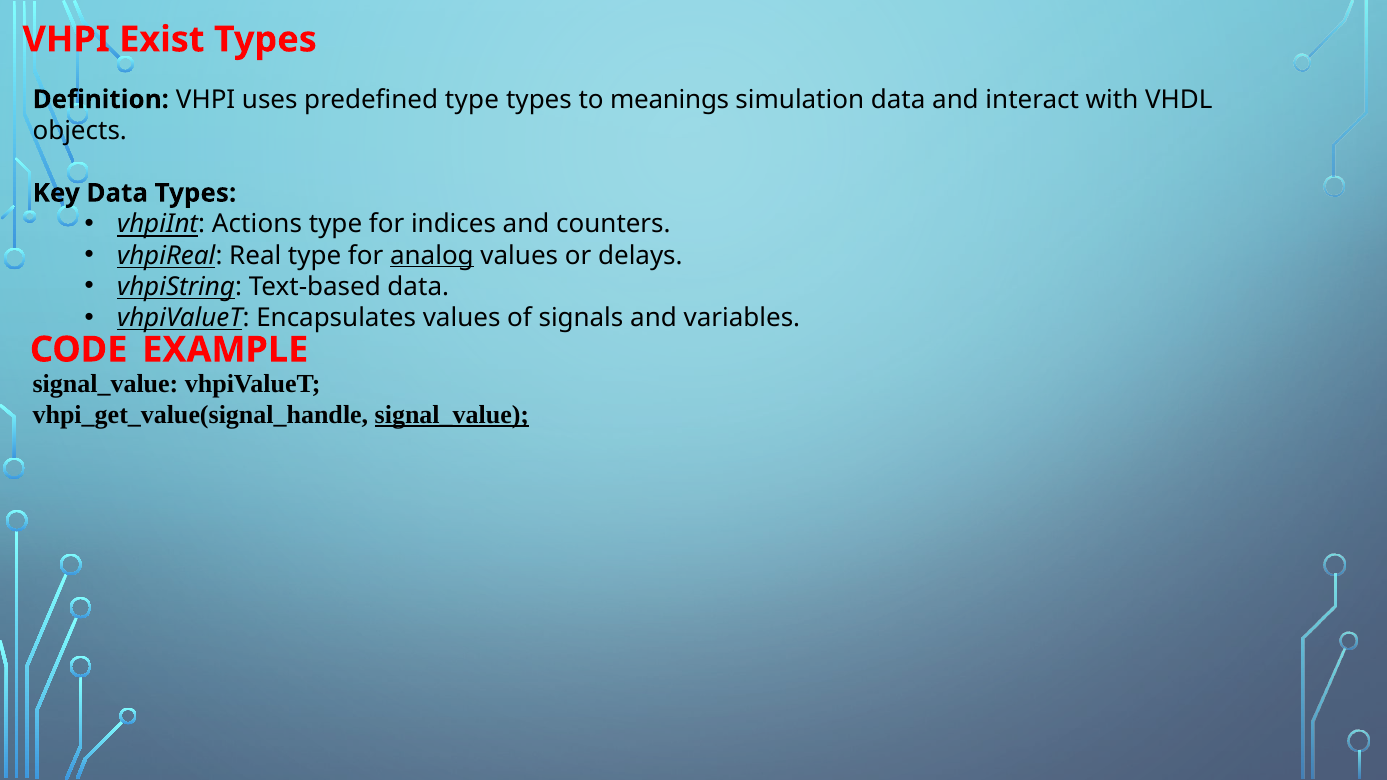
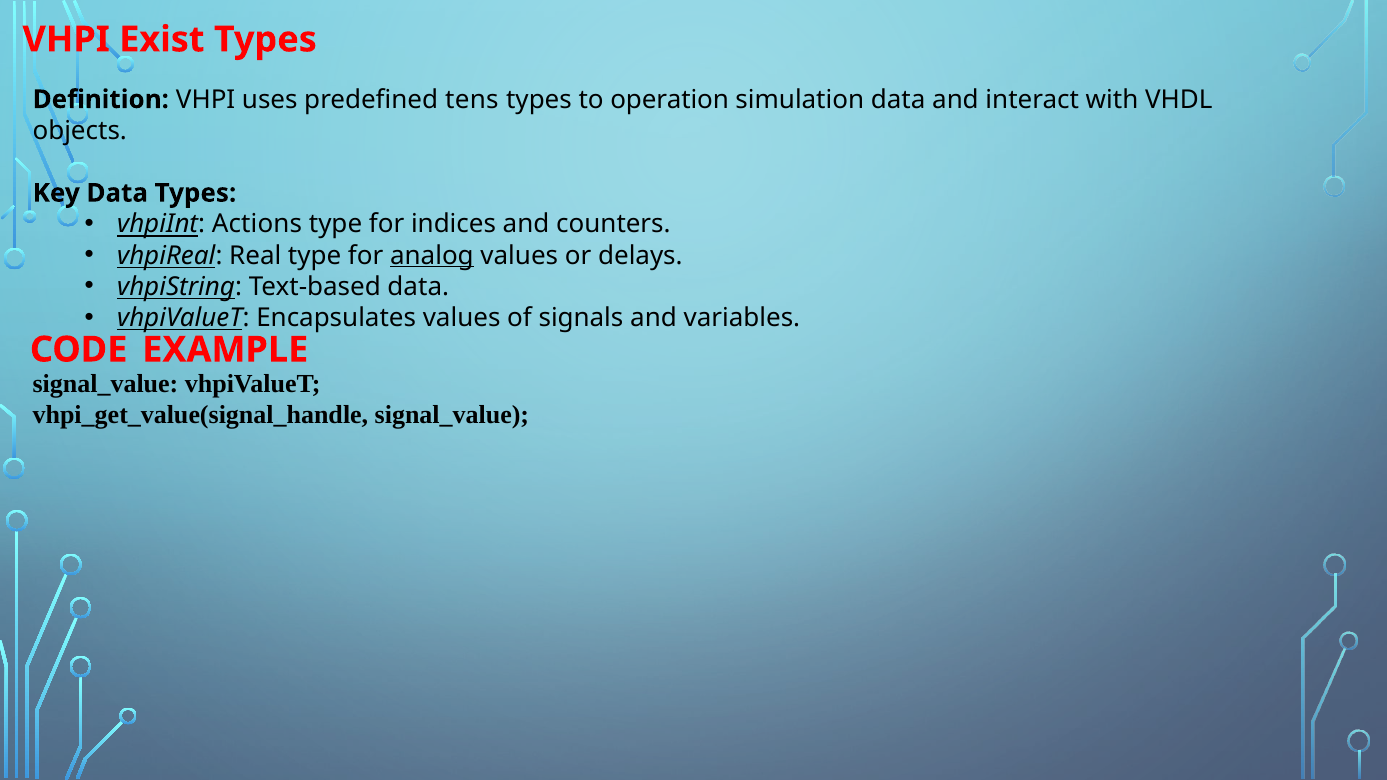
predefined type: type -> tens
meanings: meanings -> operation
signal_value at (452, 415) underline: present -> none
